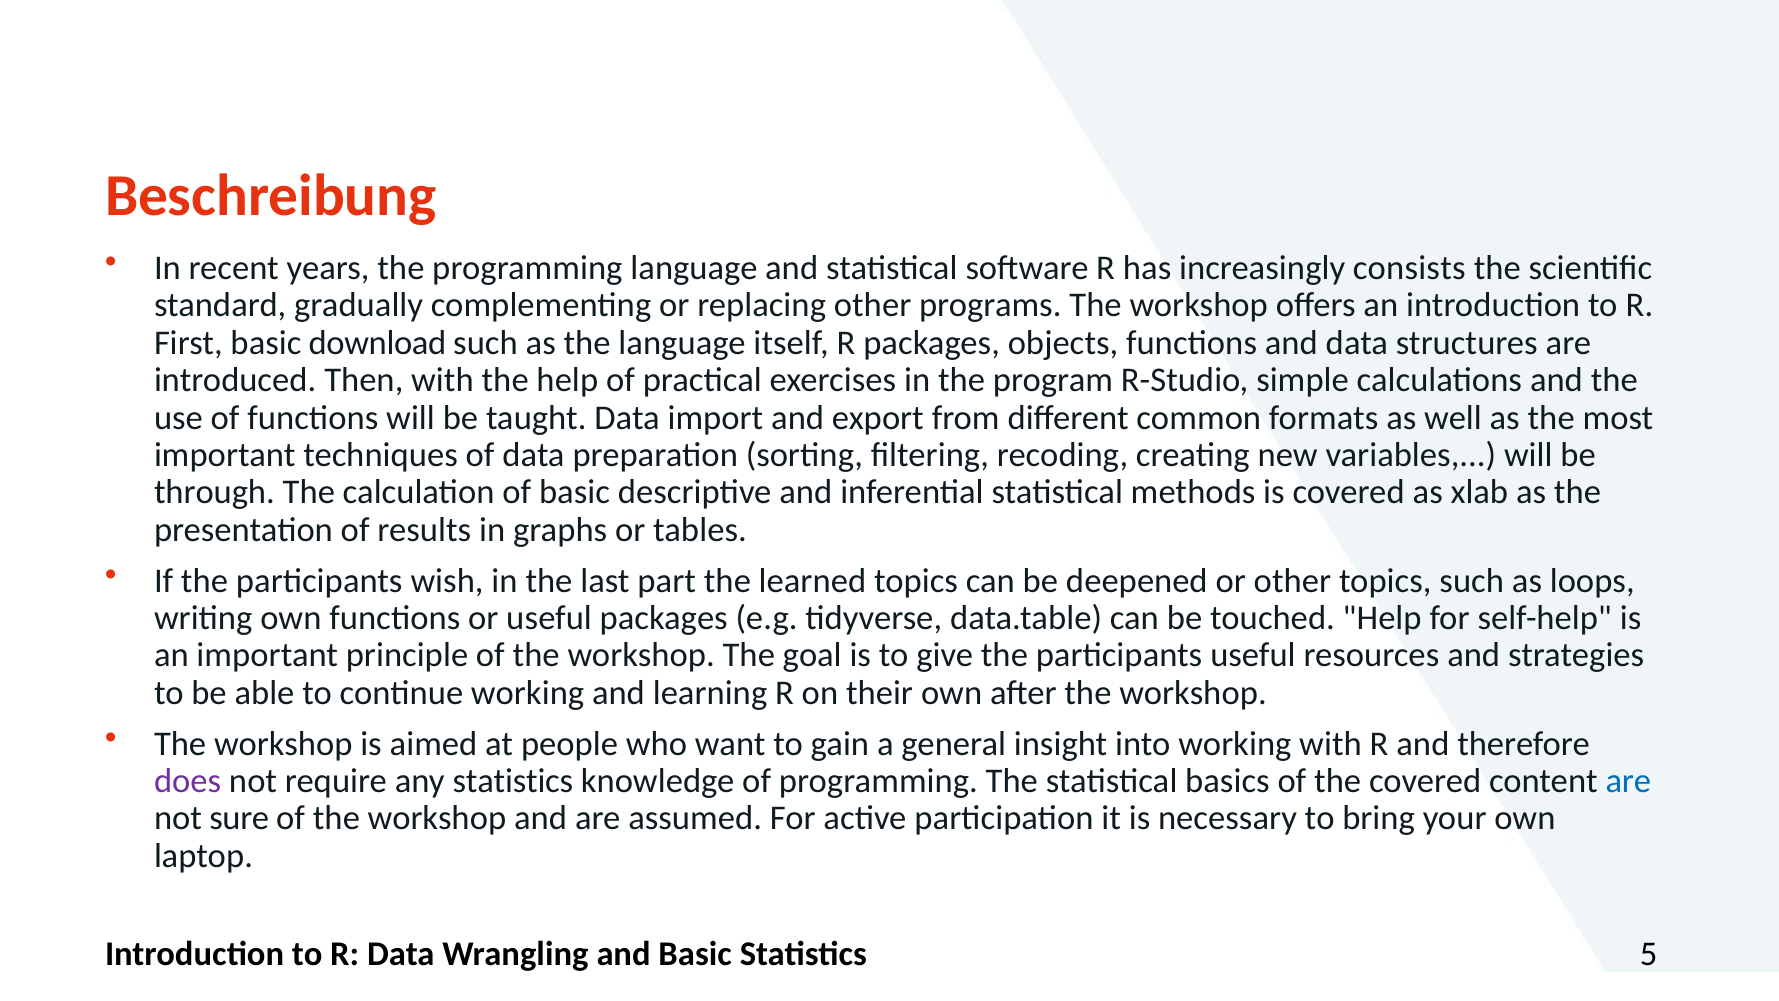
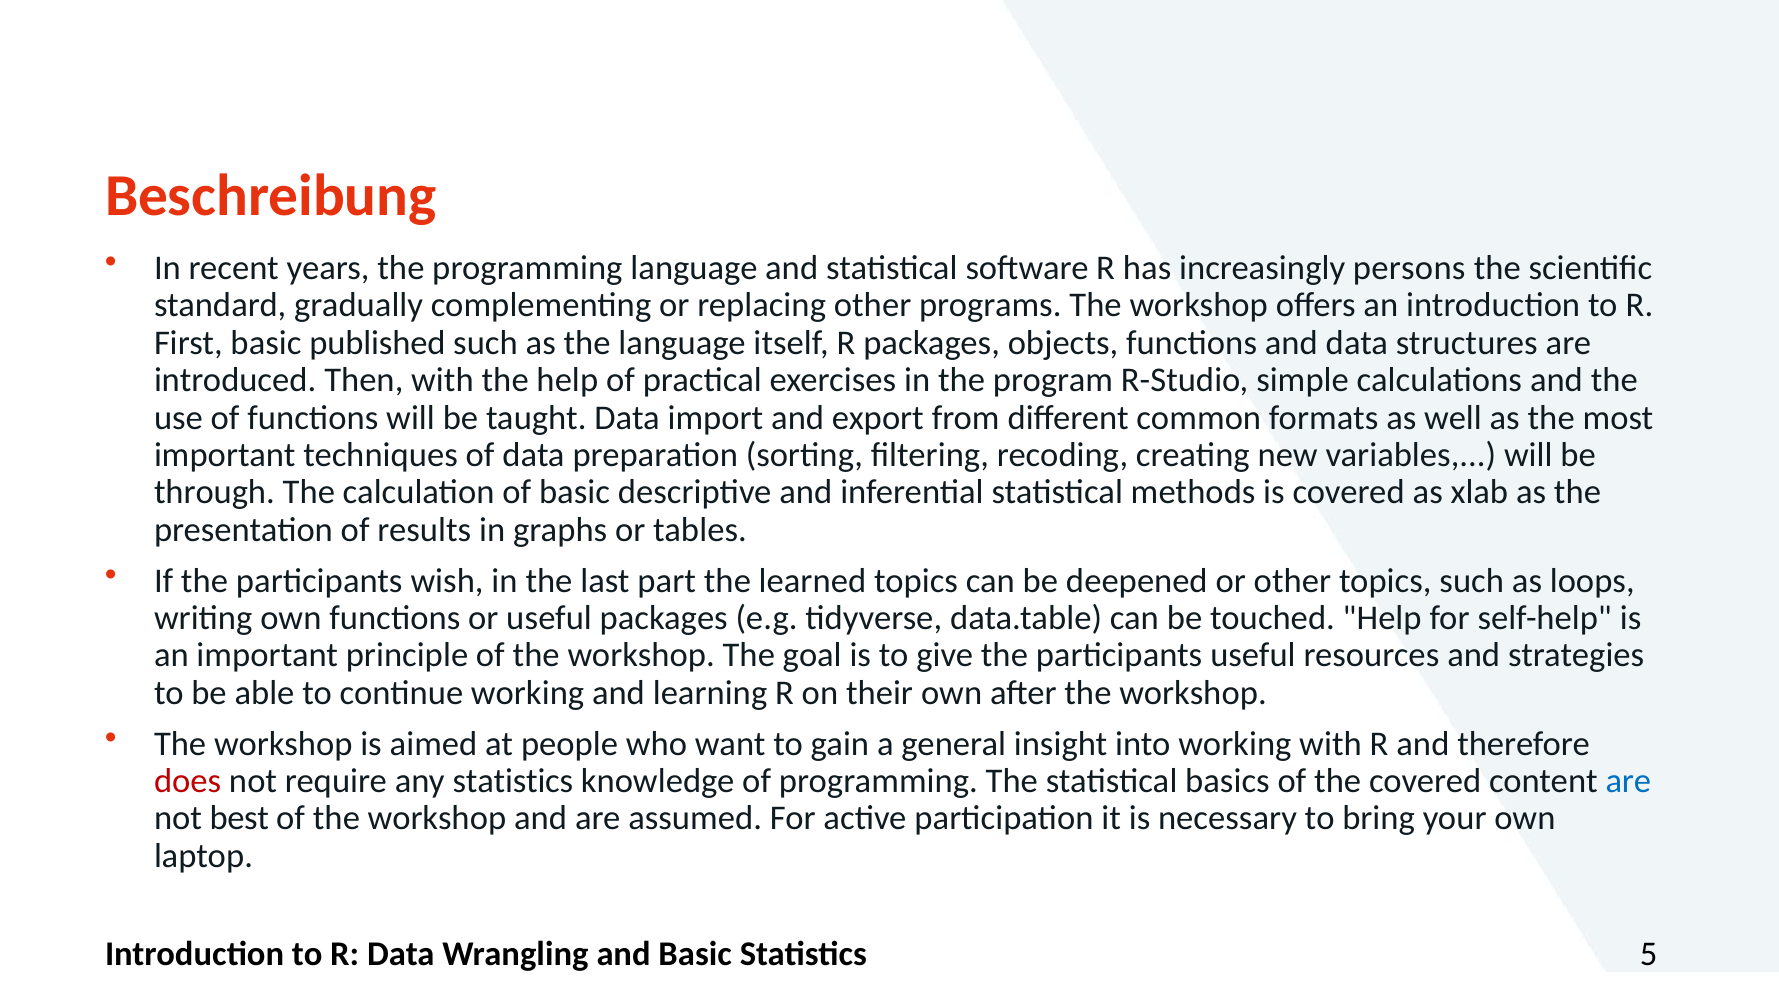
consists: consists -> persons
download: download -> published
does colour: purple -> red
sure: sure -> best
